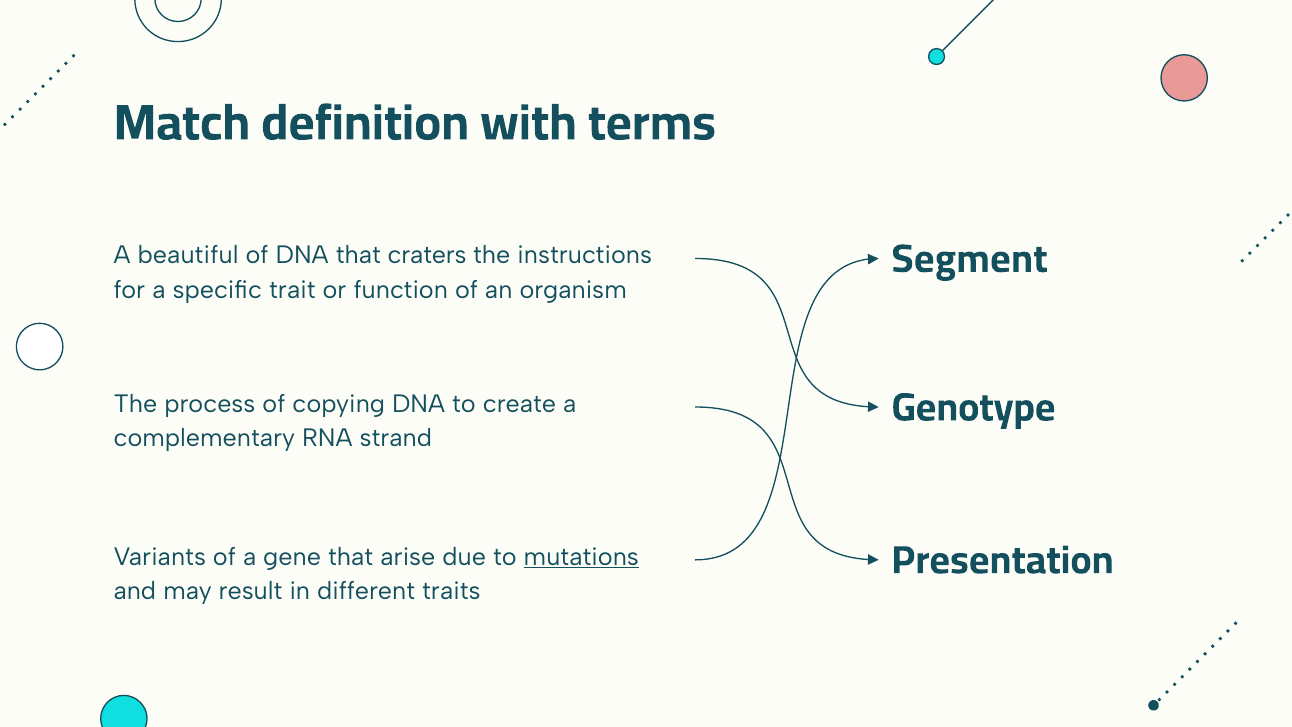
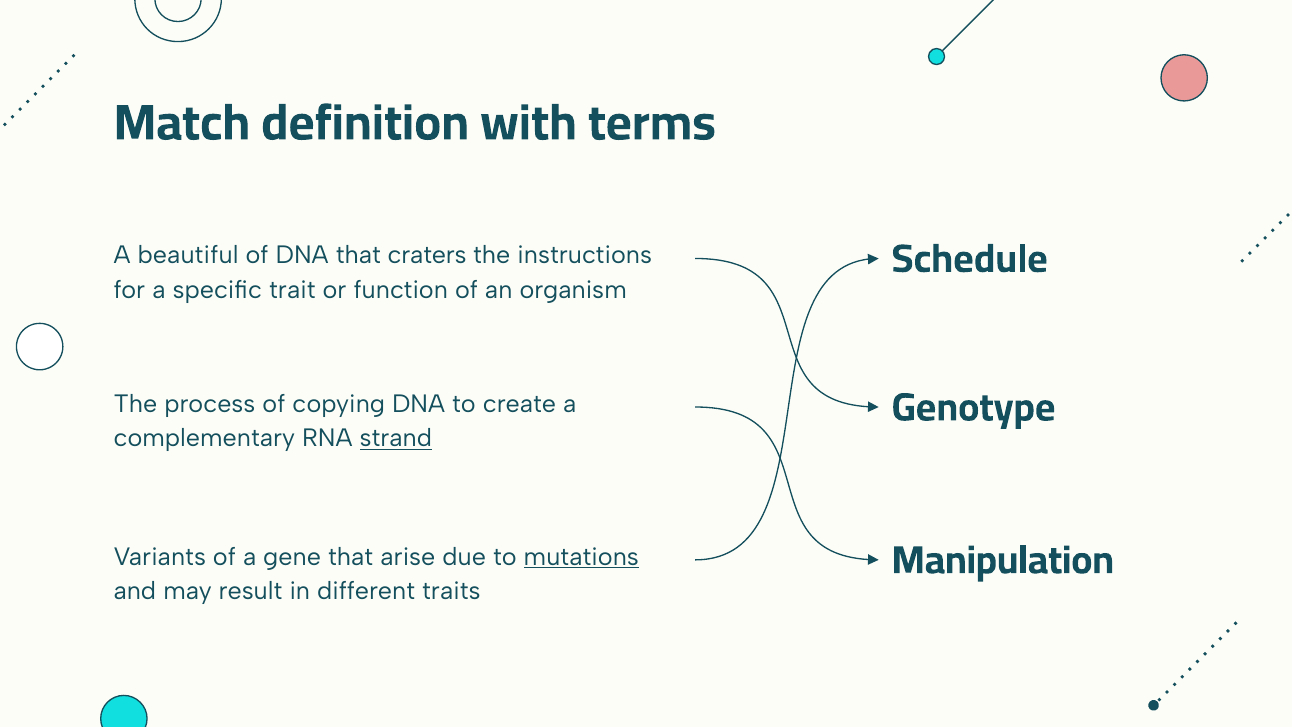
Segment: Segment -> Schedule
strand underline: none -> present
Presentation: Presentation -> Manipulation
